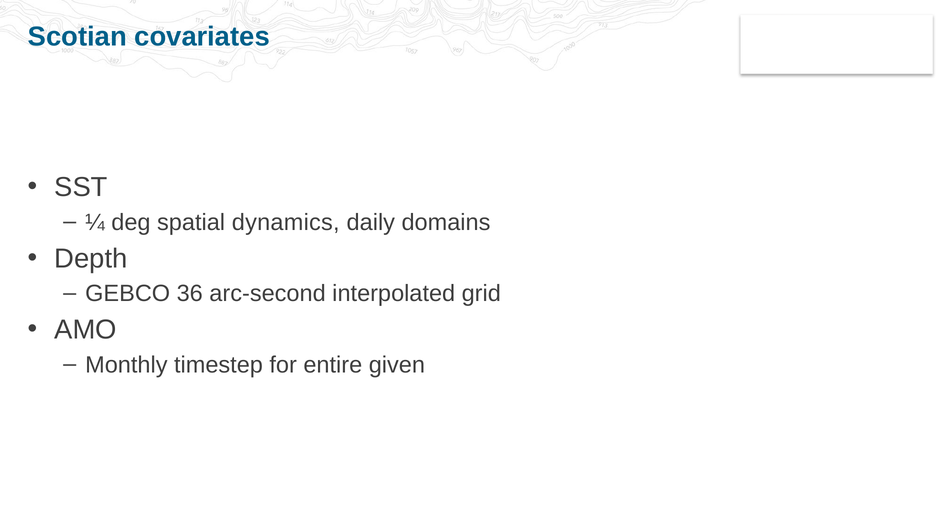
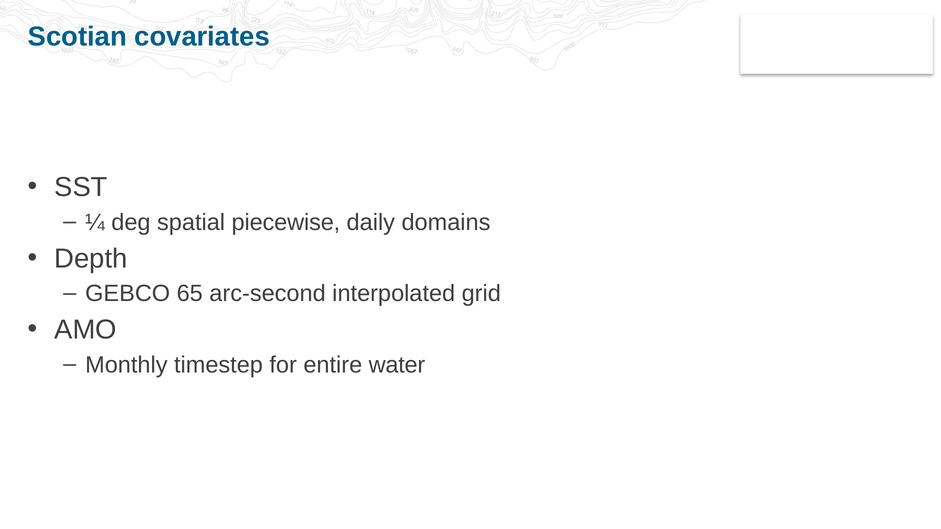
dynamics: dynamics -> piecewise
36: 36 -> 65
given: given -> water
